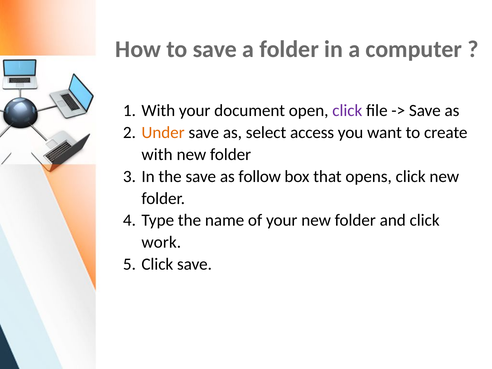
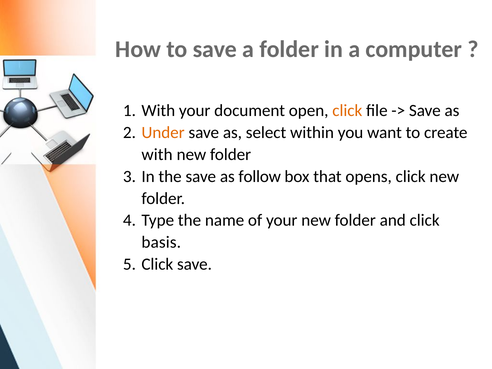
click at (347, 111) colour: purple -> orange
access: access -> within
work: work -> basis
